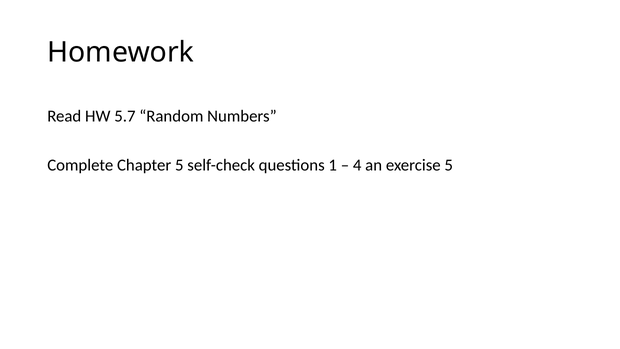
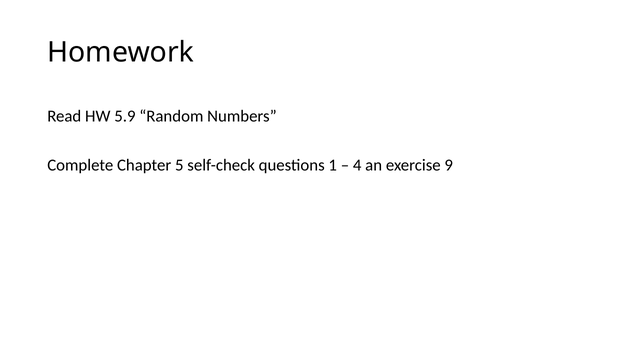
5.7: 5.7 -> 5.9
exercise 5: 5 -> 9
